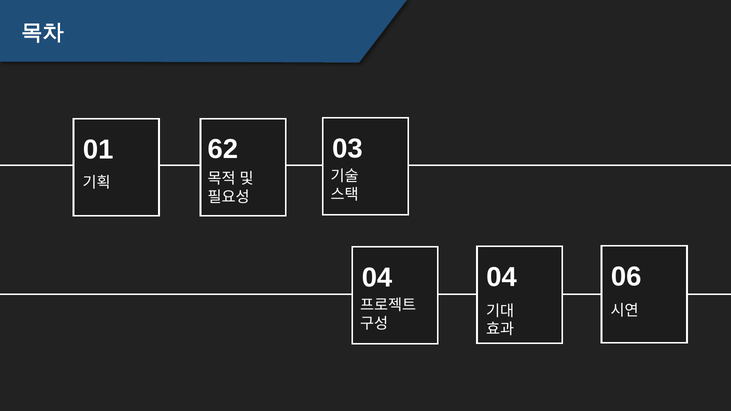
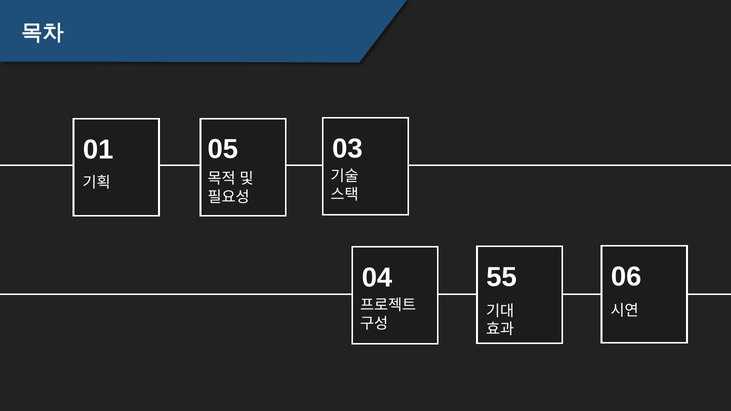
62: 62 -> 05
04 04: 04 -> 55
